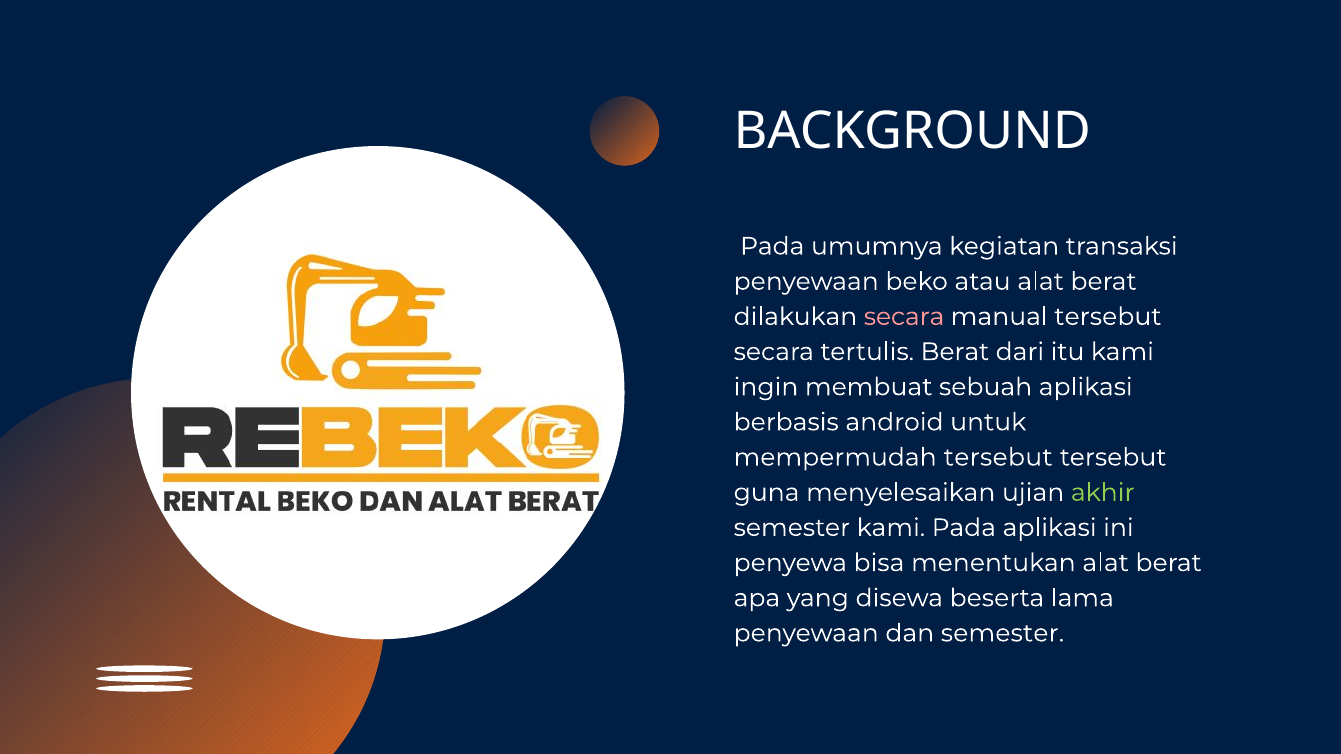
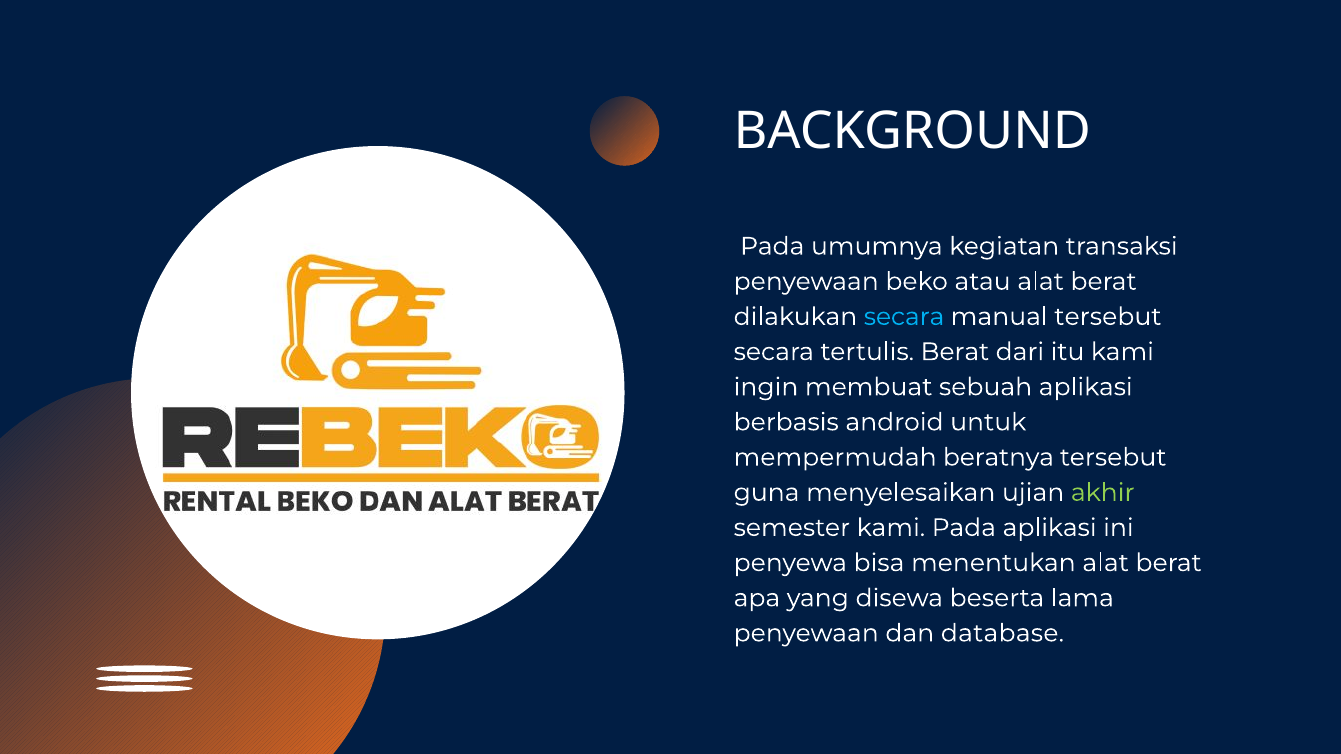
secara at (904, 317) colour: pink -> light blue
mempermudah tersebut: tersebut -> beratnya
dan semester: semester -> database
